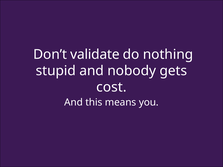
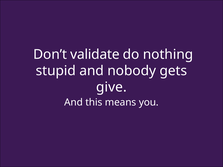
cost: cost -> give
